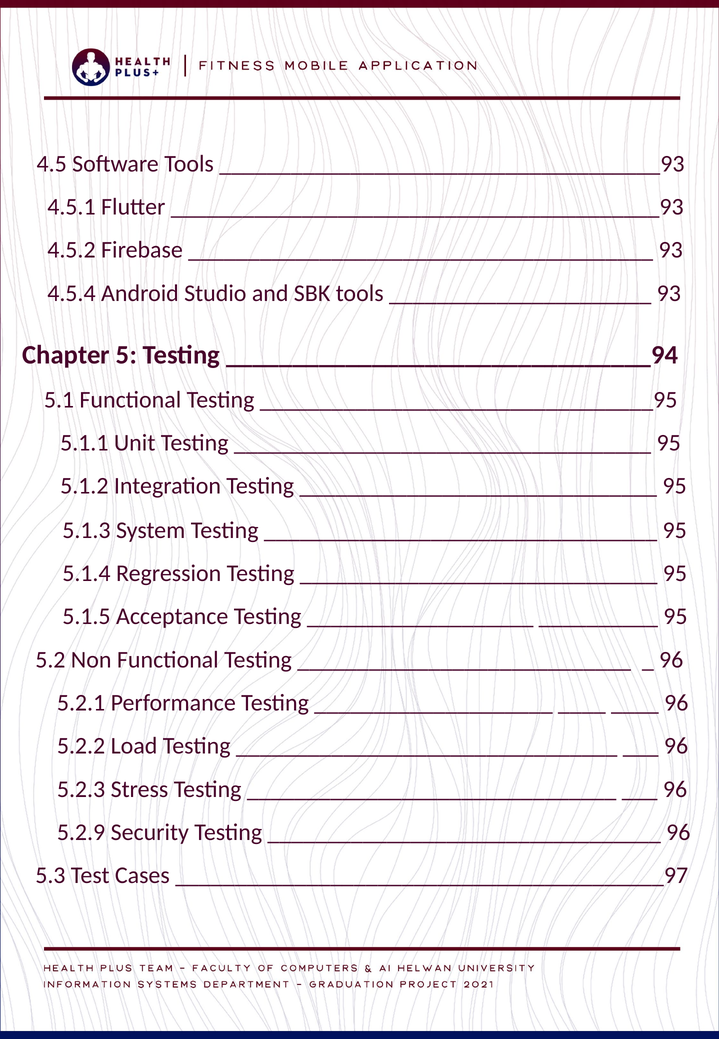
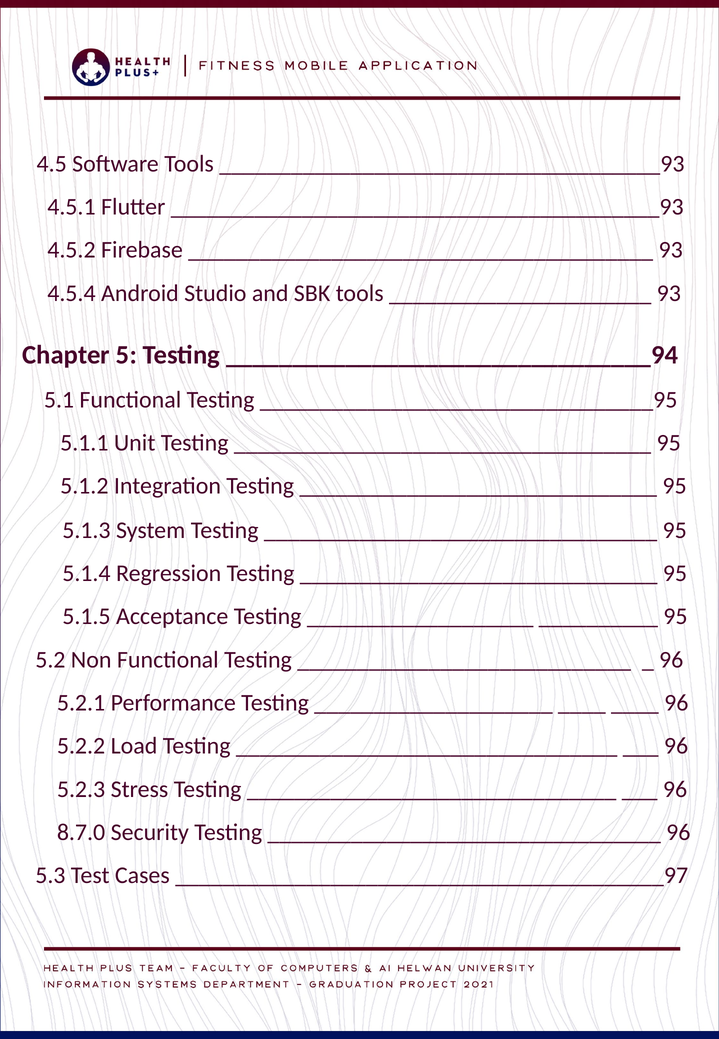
5.2.9: 5.2.9 -> 8.7.0
